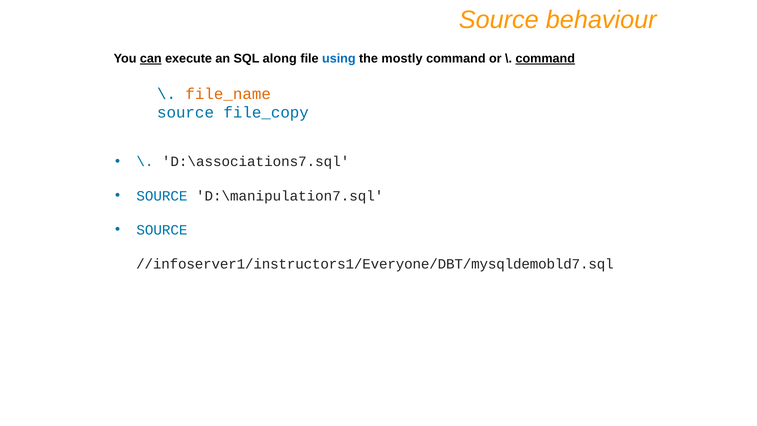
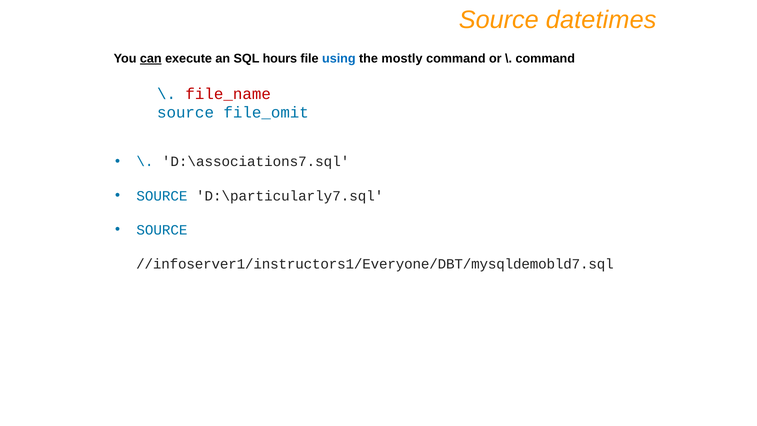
behaviour: behaviour -> datetimes
along: along -> hours
command at (545, 59) underline: present -> none
file_name colour: orange -> red
file_copy: file_copy -> file_omit
D:\manipulation7.sql: D:\manipulation7.sql -> D:\particularly7.sql
